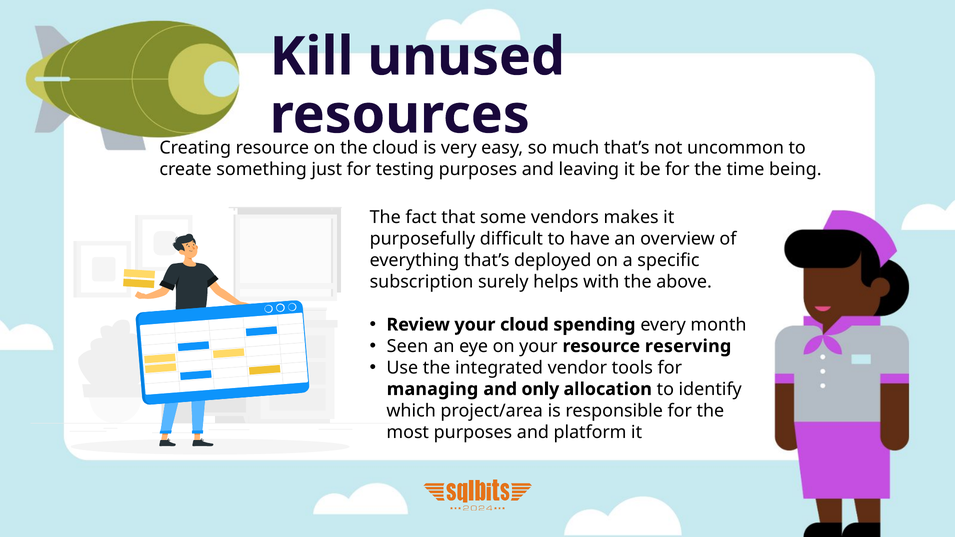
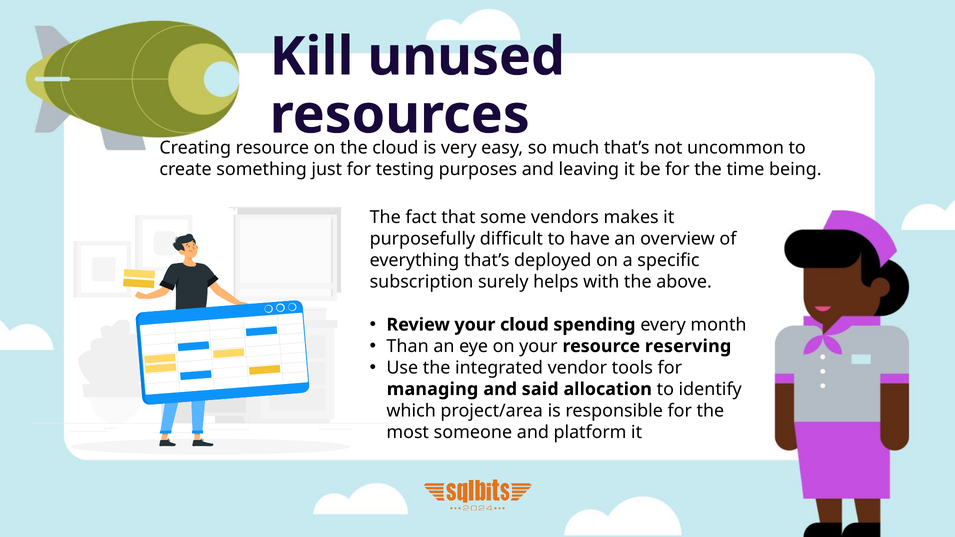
Seen: Seen -> Than
only: only -> said
most purposes: purposes -> someone
